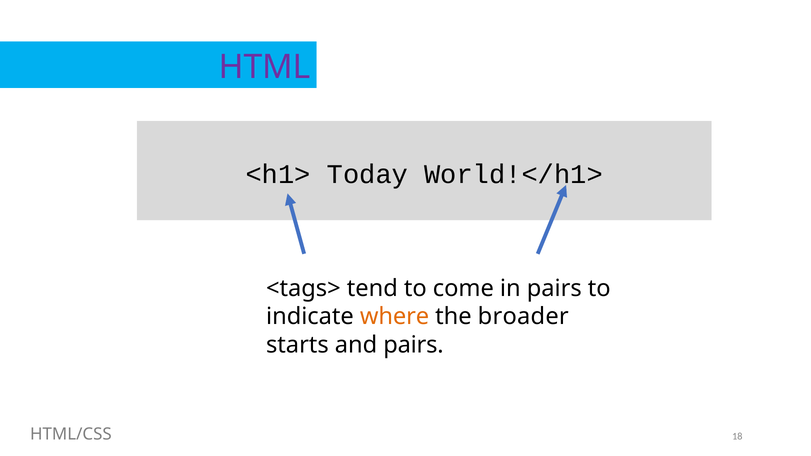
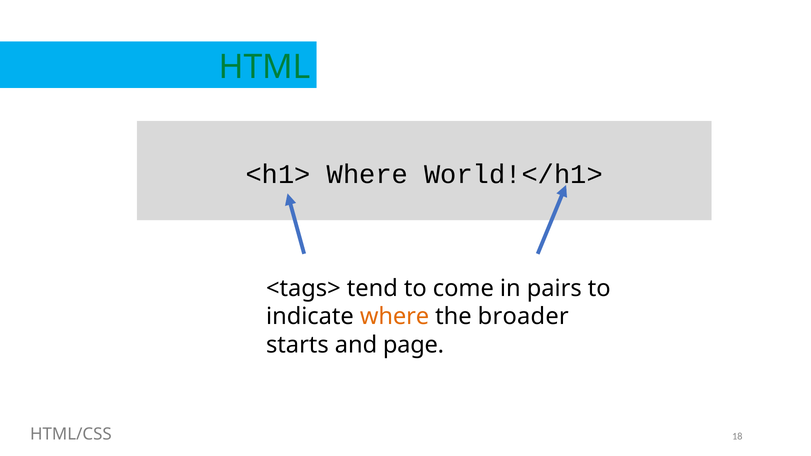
HTML colour: purple -> green
<h1> Today: Today -> Where
and pairs: pairs -> page
